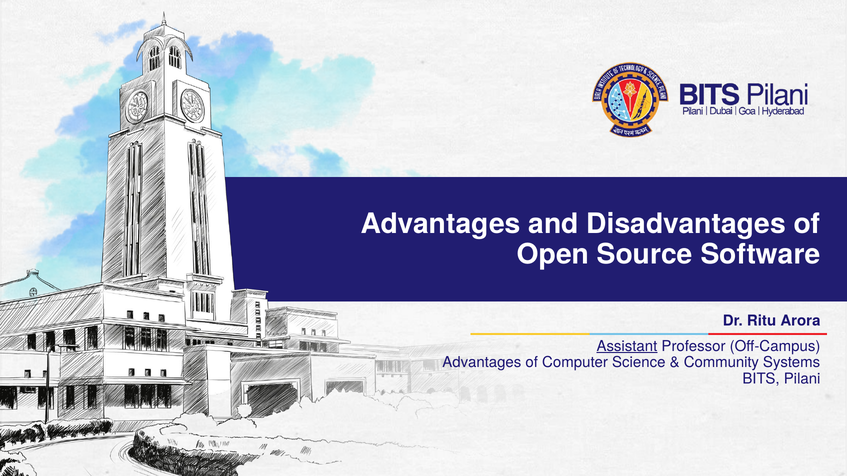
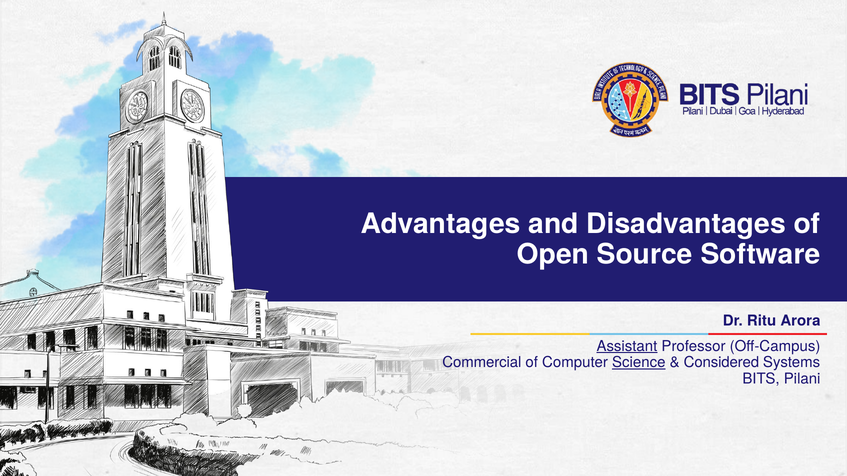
Advantages at (482, 363): Advantages -> Commercial
Science underline: none -> present
Community: Community -> Considered
